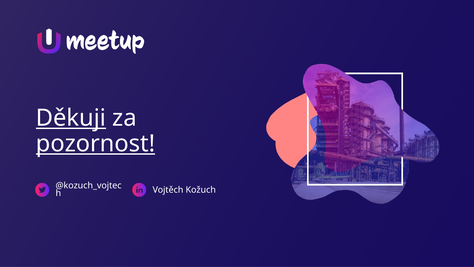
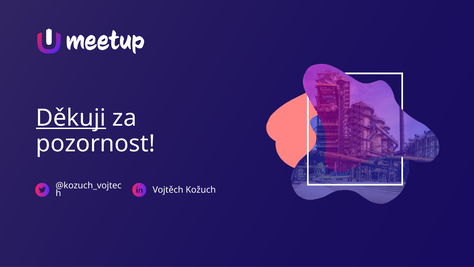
pozornost underline: present -> none
